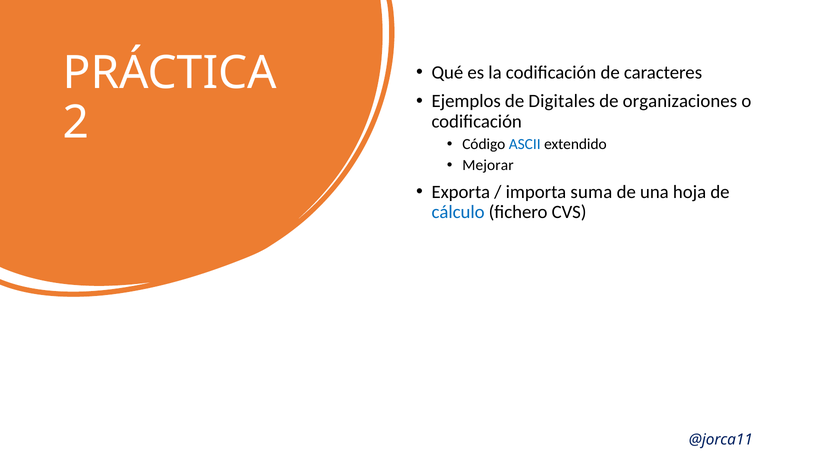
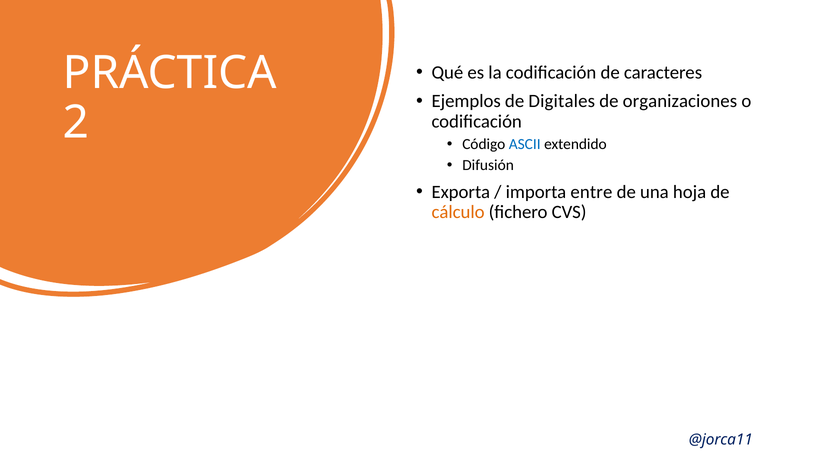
Mejorar: Mejorar -> Difusión
suma: suma -> entre
cálculo colour: blue -> orange
